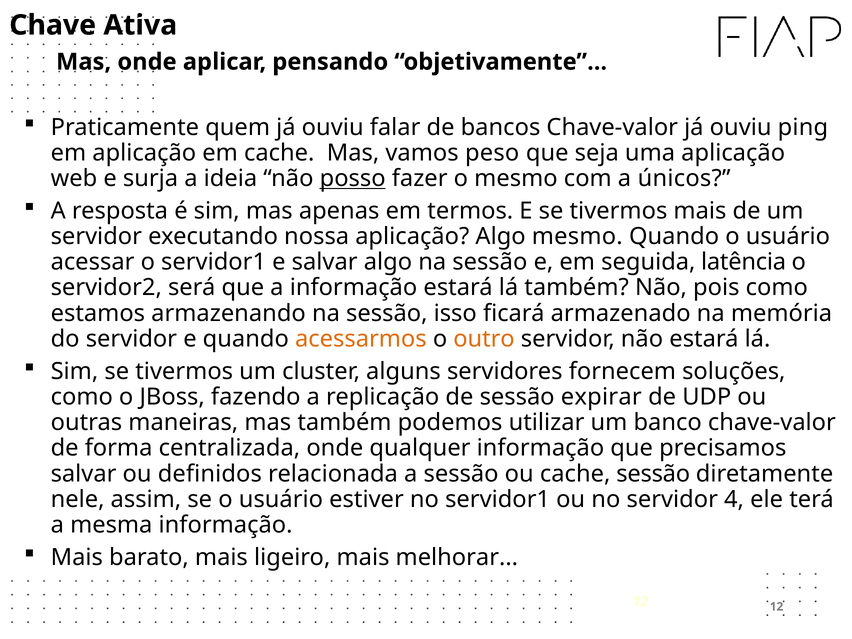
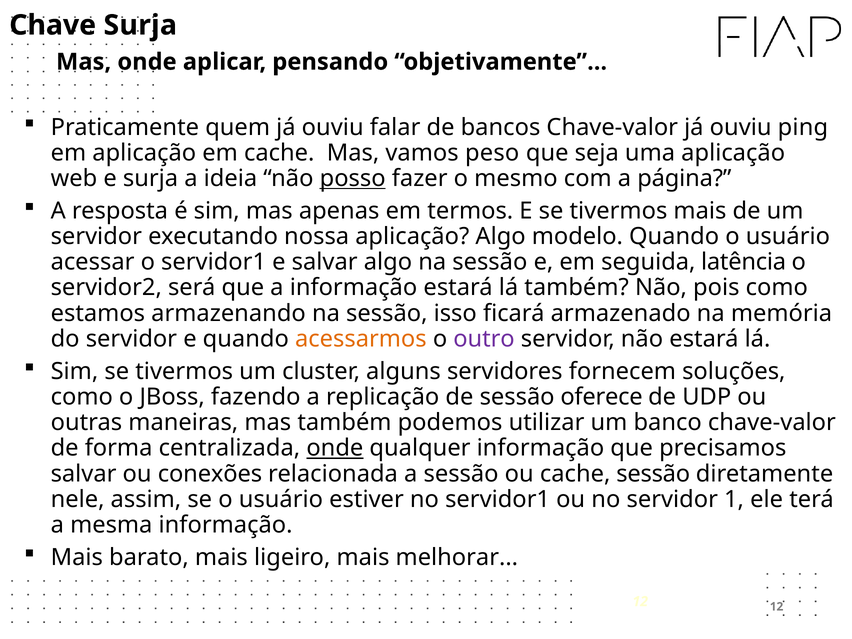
Chave Ativa: Ativa -> Surja
únicos: únicos -> página
Algo mesmo: mesmo -> modelo
outro colour: orange -> purple
expirar: expirar -> oferece
onde at (335, 448) underline: none -> present
definidos: definidos -> conexões
4: 4 -> 1
